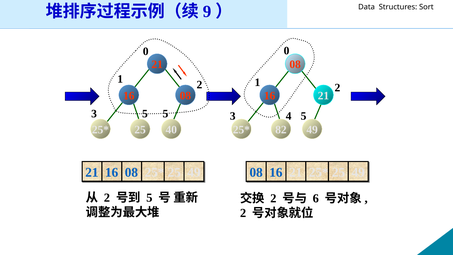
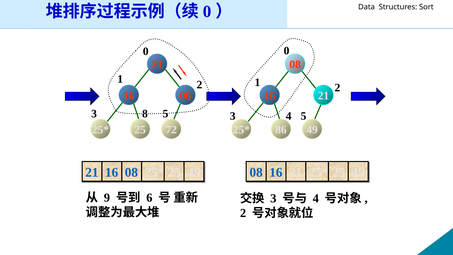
9 at (207, 12): 9 -> 0
5 at (145, 114): 5 -> 8
40: 40 -> 72
82: 82 -> 86
2 at (107, 198): 2 -> 9
5 at (149, 198): 5 -> 6
2 at (273, 198): 2 -> 3
6 at (316, 198): 6 -> 4
